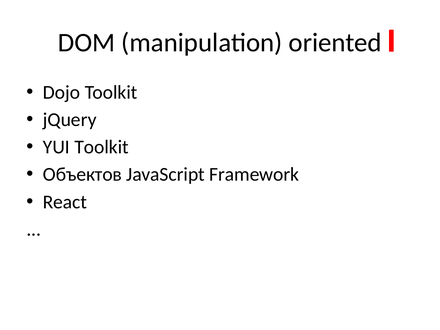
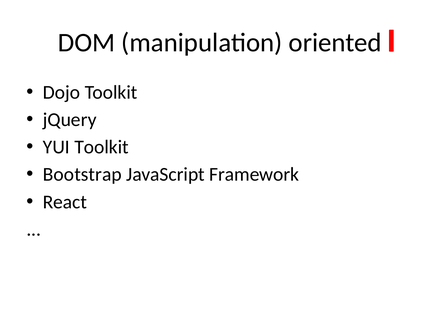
Объектов: Объектов -> Bootstrap
